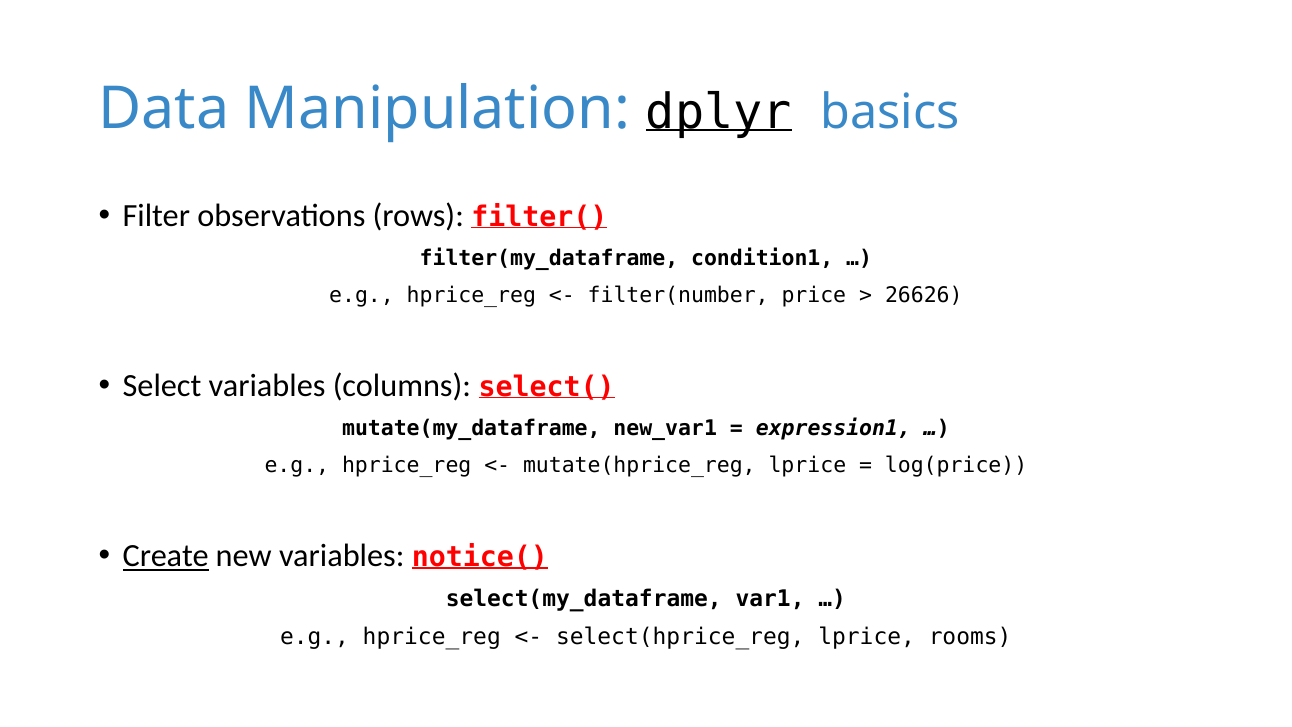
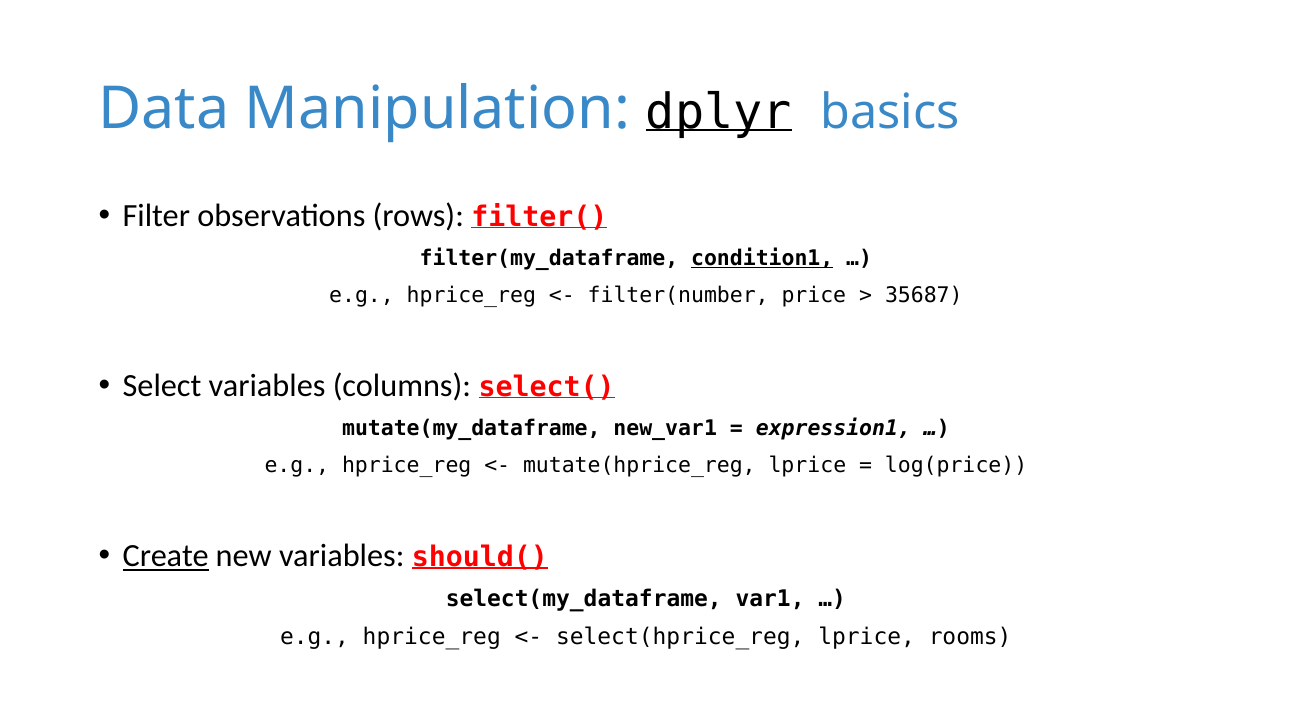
condition1 underline: none -> present
26626: 26626 -> 35687
notice(: notice( -> should(
